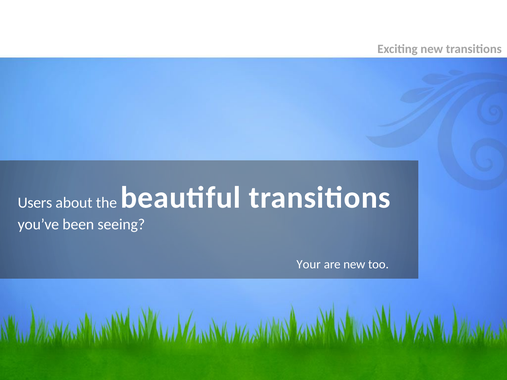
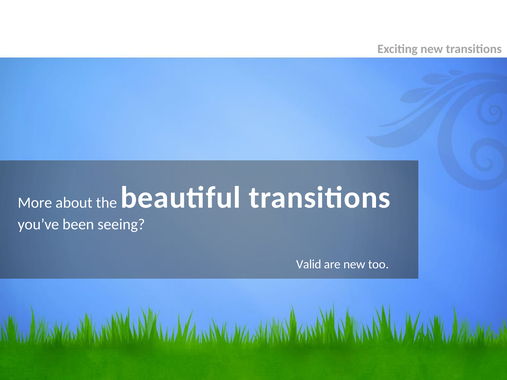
Users: Users -> More
Your: Your -> Valid
